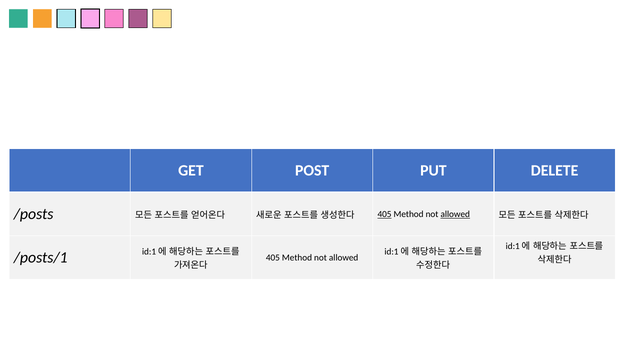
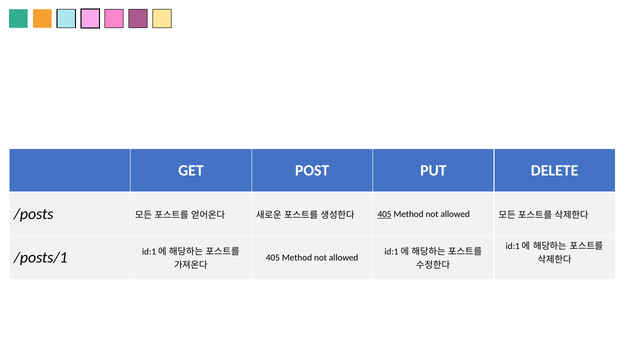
allowed at (455, 214) underline: present -> none
